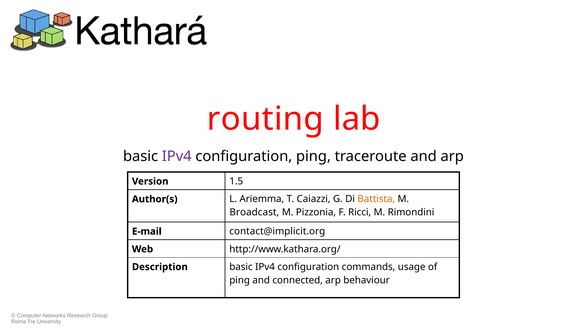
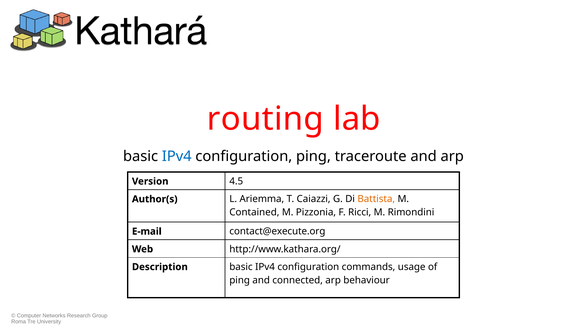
IPv4 at (177, 156) colour: purple -> blue
1.5: 1.5 -> 4.5
Broadcast: Broadcast -> Contained
contact@implicit.org: contact@implicit.org -> contact@execute.org
